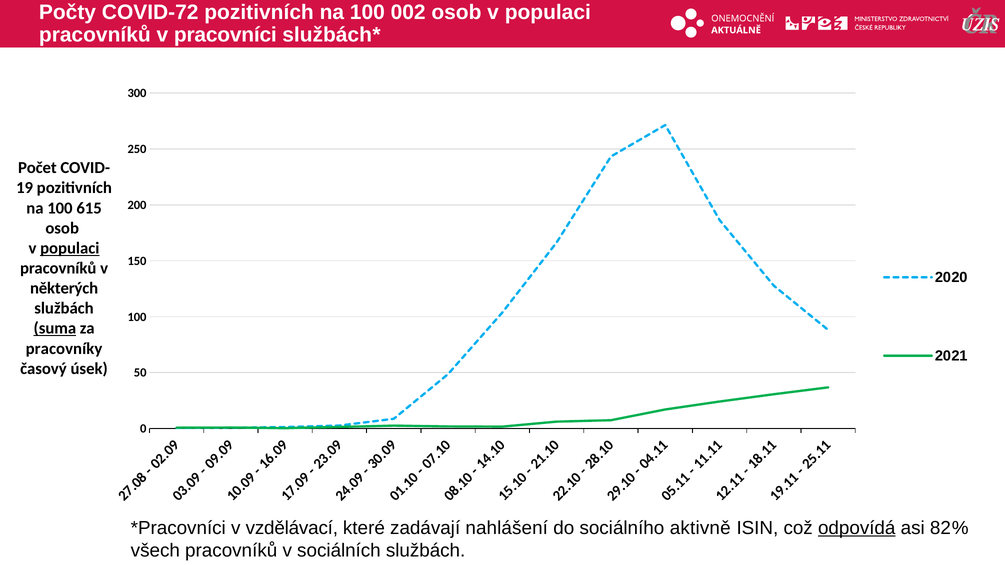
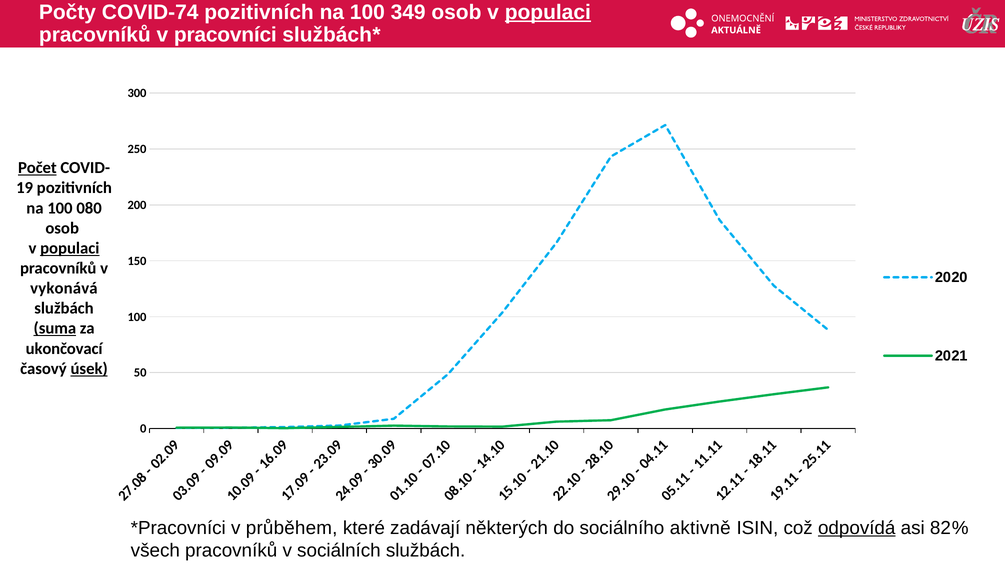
COVID-72: COVID-72 -> COVID-74
002: 002 -> 349
populaci at (548, 12) underline: none -> present
Počet underline: none -> present
615: 615 -> 080
některých: některých -> vykonává
pracovníky: pracovníky -> ukončovací
úsek underline: none -> present
vzdělávací: vzdělávací -> průběhem
nahlášení: nahlášení -> některých
